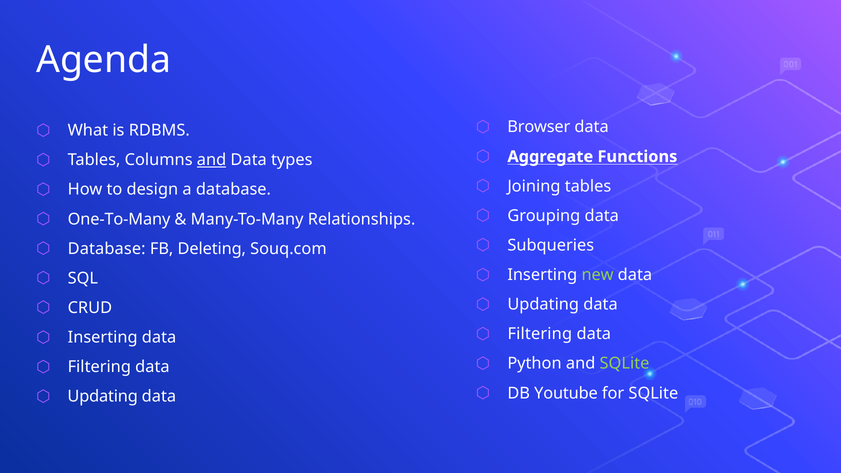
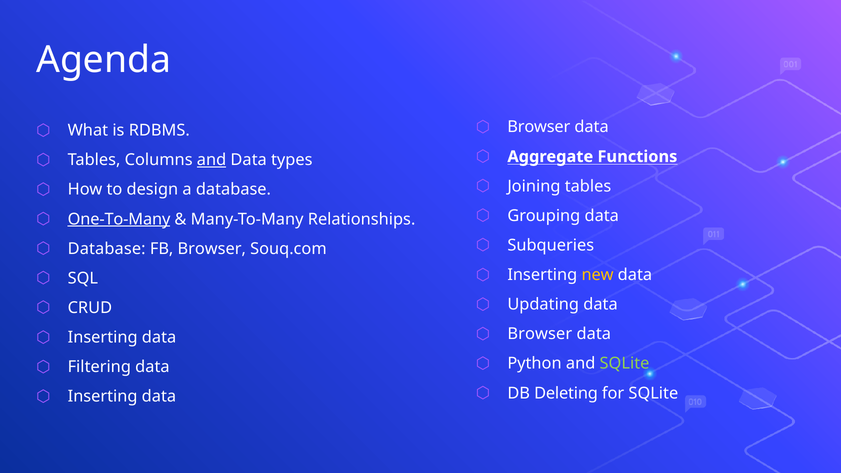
One-To-Many underline: none -> present
FB Deleting: Deleting -> Browser
new colour: light green -> yellow
Filtering at (540, 334): Filtering -> Browser
Youtube: Youtube -> Deleting
Updating at (103, 397): Updating -> Inserting
